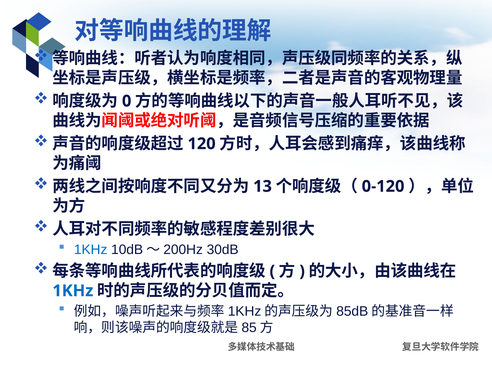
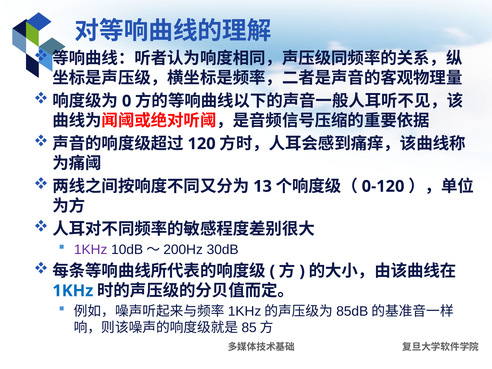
1KHz at (91, 250) colour: blue -> purple
